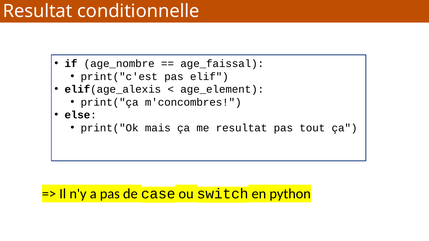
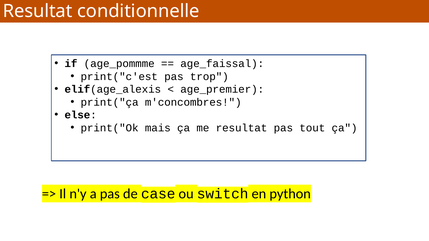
age_nombre: age_nombre -> age_pommme
elif: elif -> trop
age_element: age_element -> age_premier
